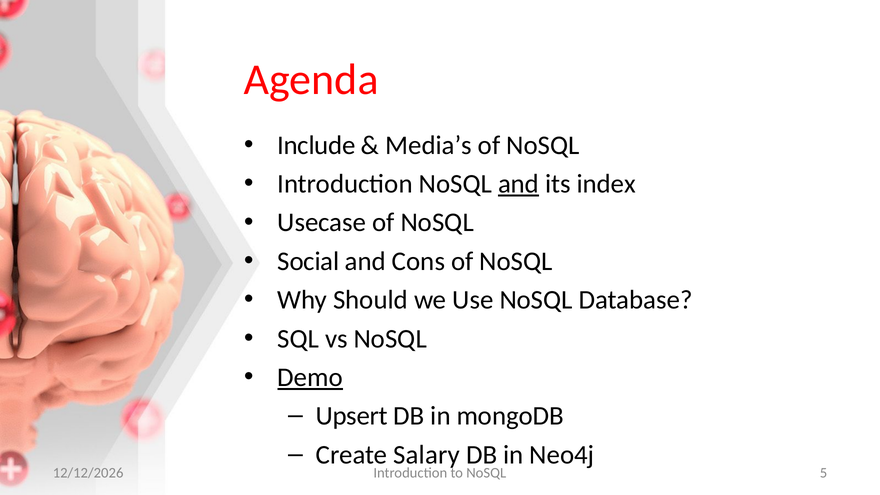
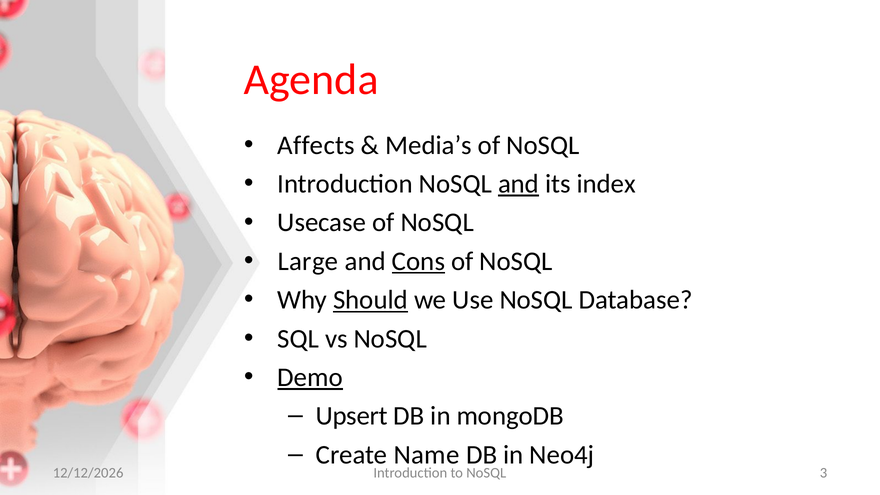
Include: Include -> Affects
Social: Social -> Large
Cons underline: none -> present
Should underline: none -> present
Salary: Salary -> Name
5: 5 -> 3
